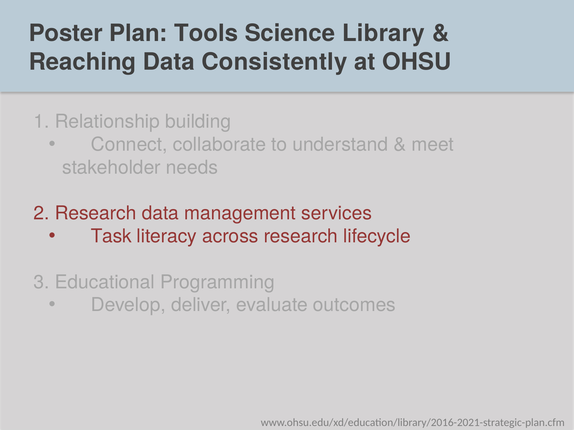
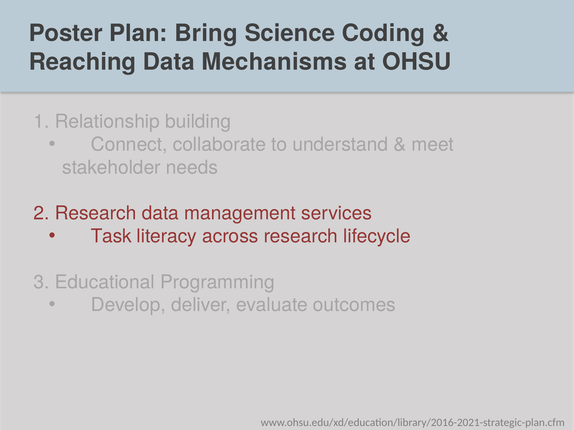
Tools: Tools -> Bring
Library: Library -> Coding
Consistently: Consistently -> Mechanisms
